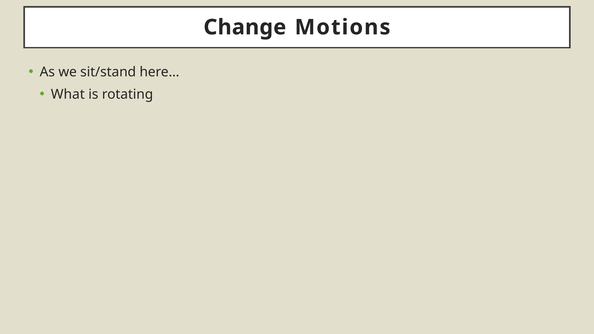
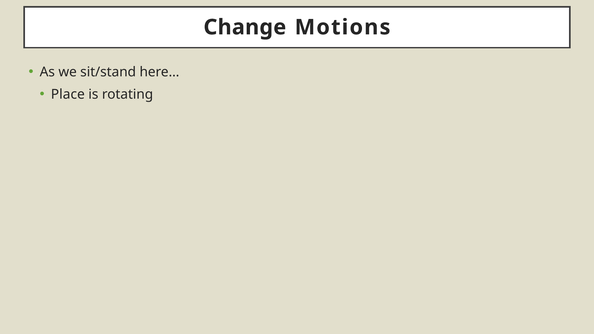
What: What -> Place
